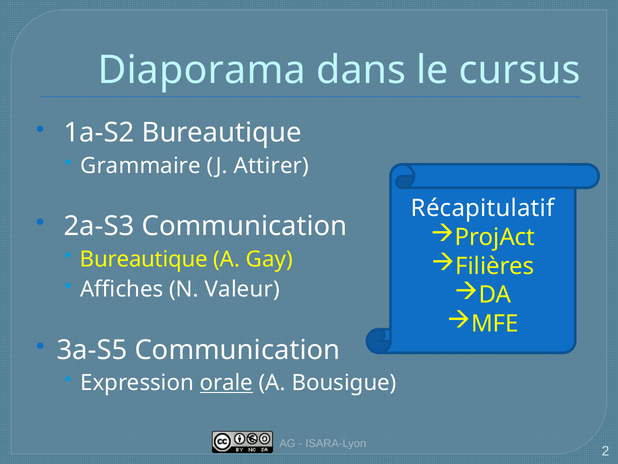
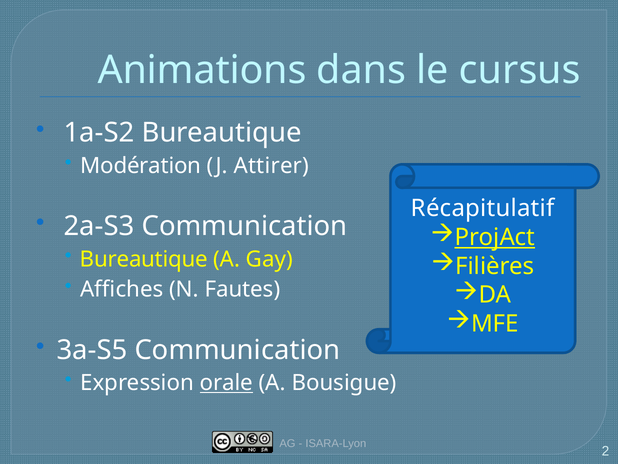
Diaporama: Diaporama -> Animations
Grammaire: Grammaire -> Modération
ProjAct underline: none -> present
Valeur: Valeur -> Fautes
